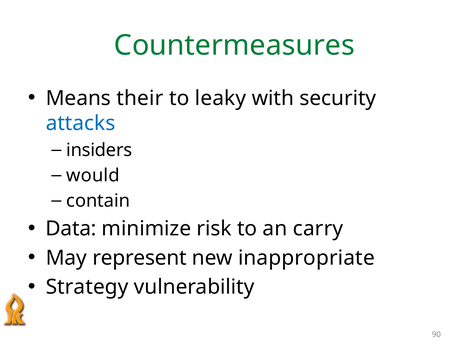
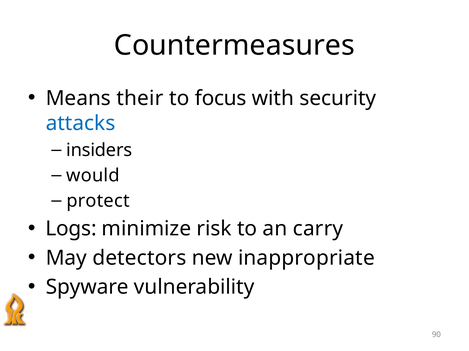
Countermeasures colour: green -> black
leaky: leaky -> focus
contain: contain -> protect
Data: Data -> Logs
represent: represent -> detectors
Strategy: Strategy -> Spyware
